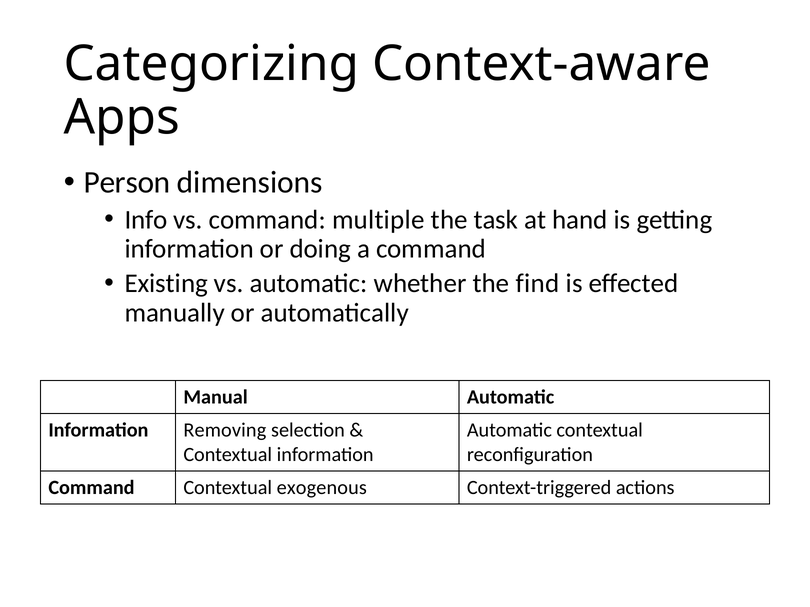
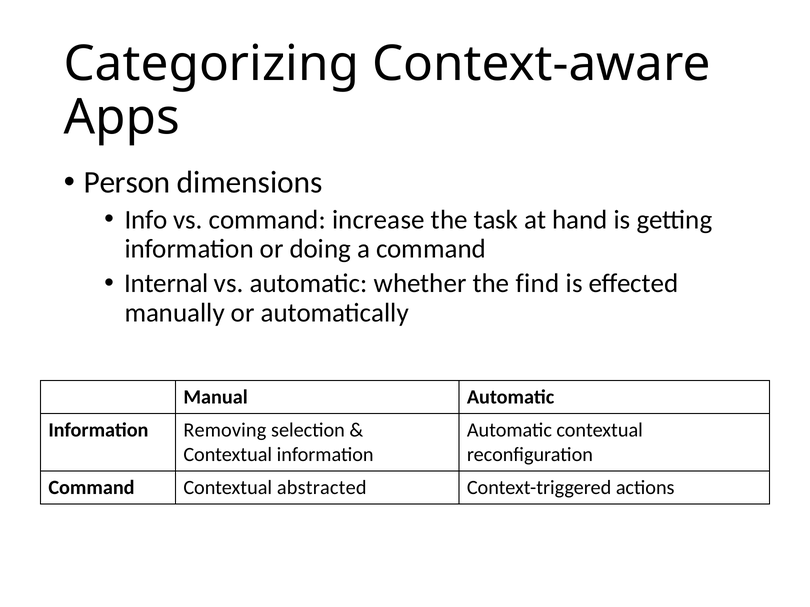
multiple: multiple -> increase
Existing: Existing -> Internal
exogenous: exogenous -> abstracted
